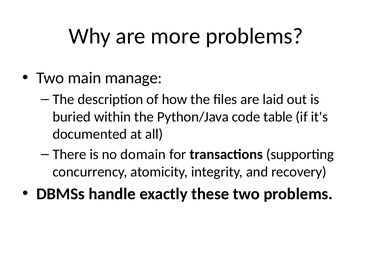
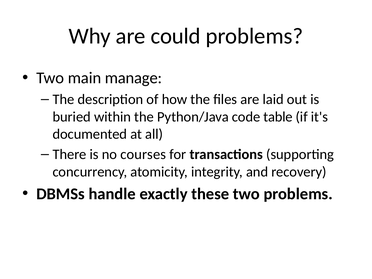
more: more -> could
domain: domain -> courses
